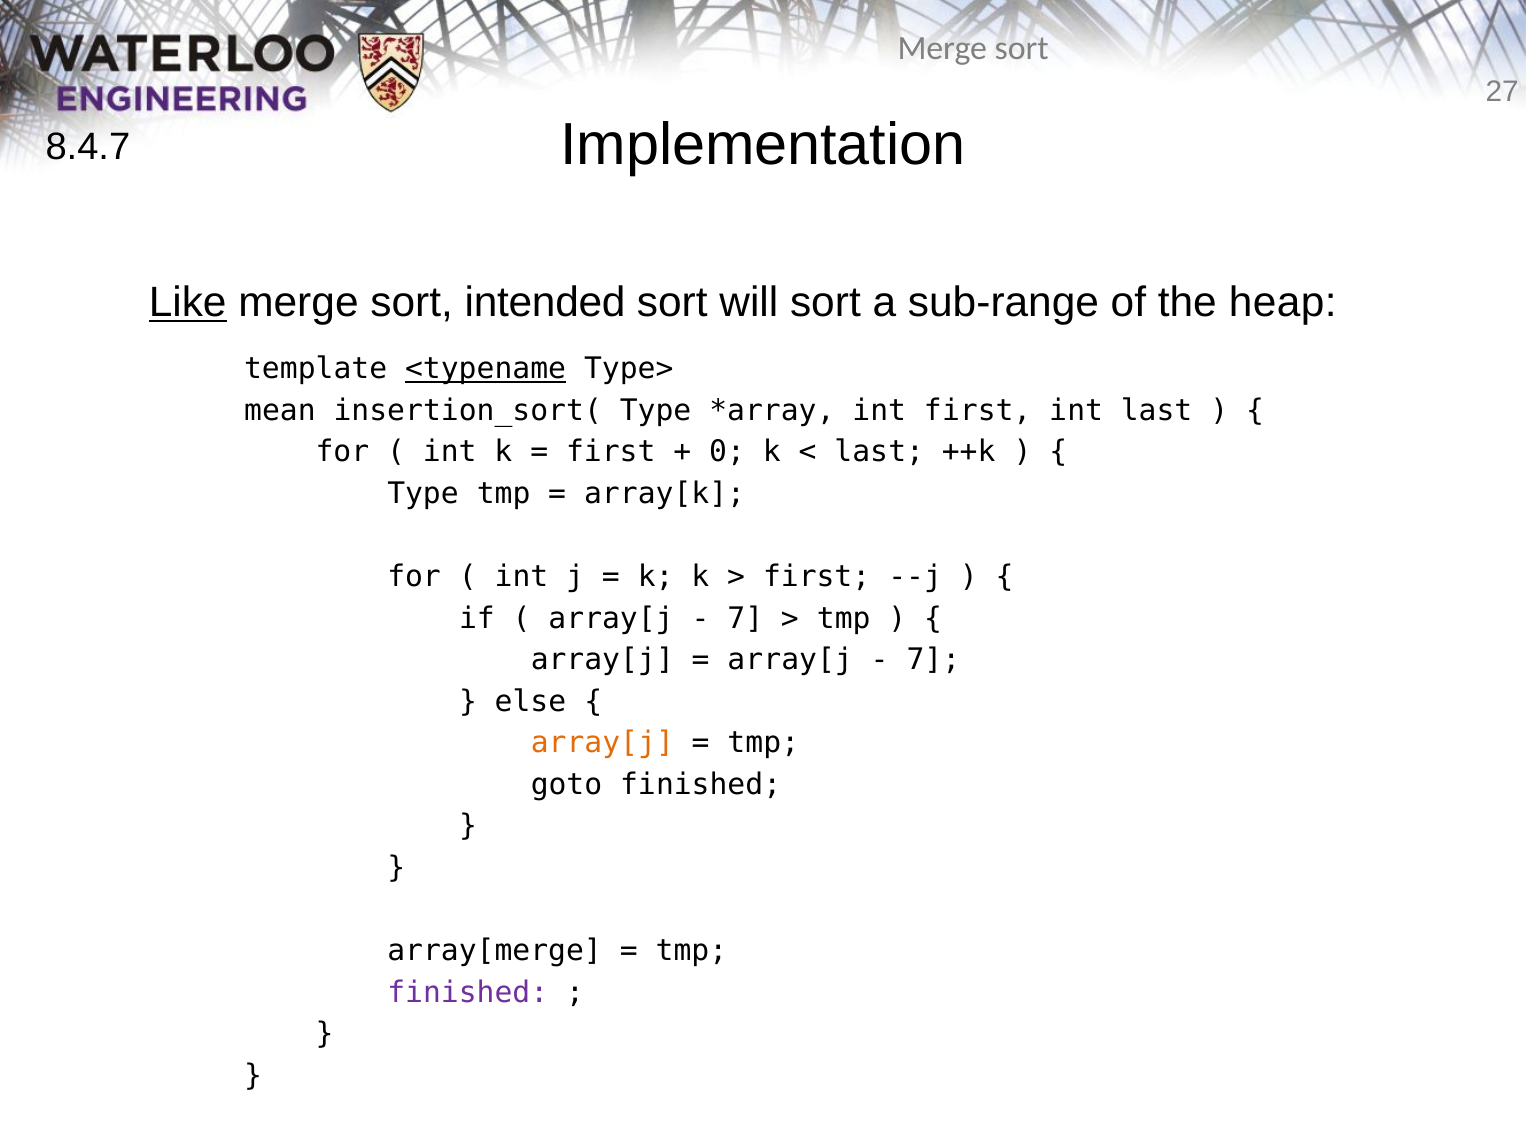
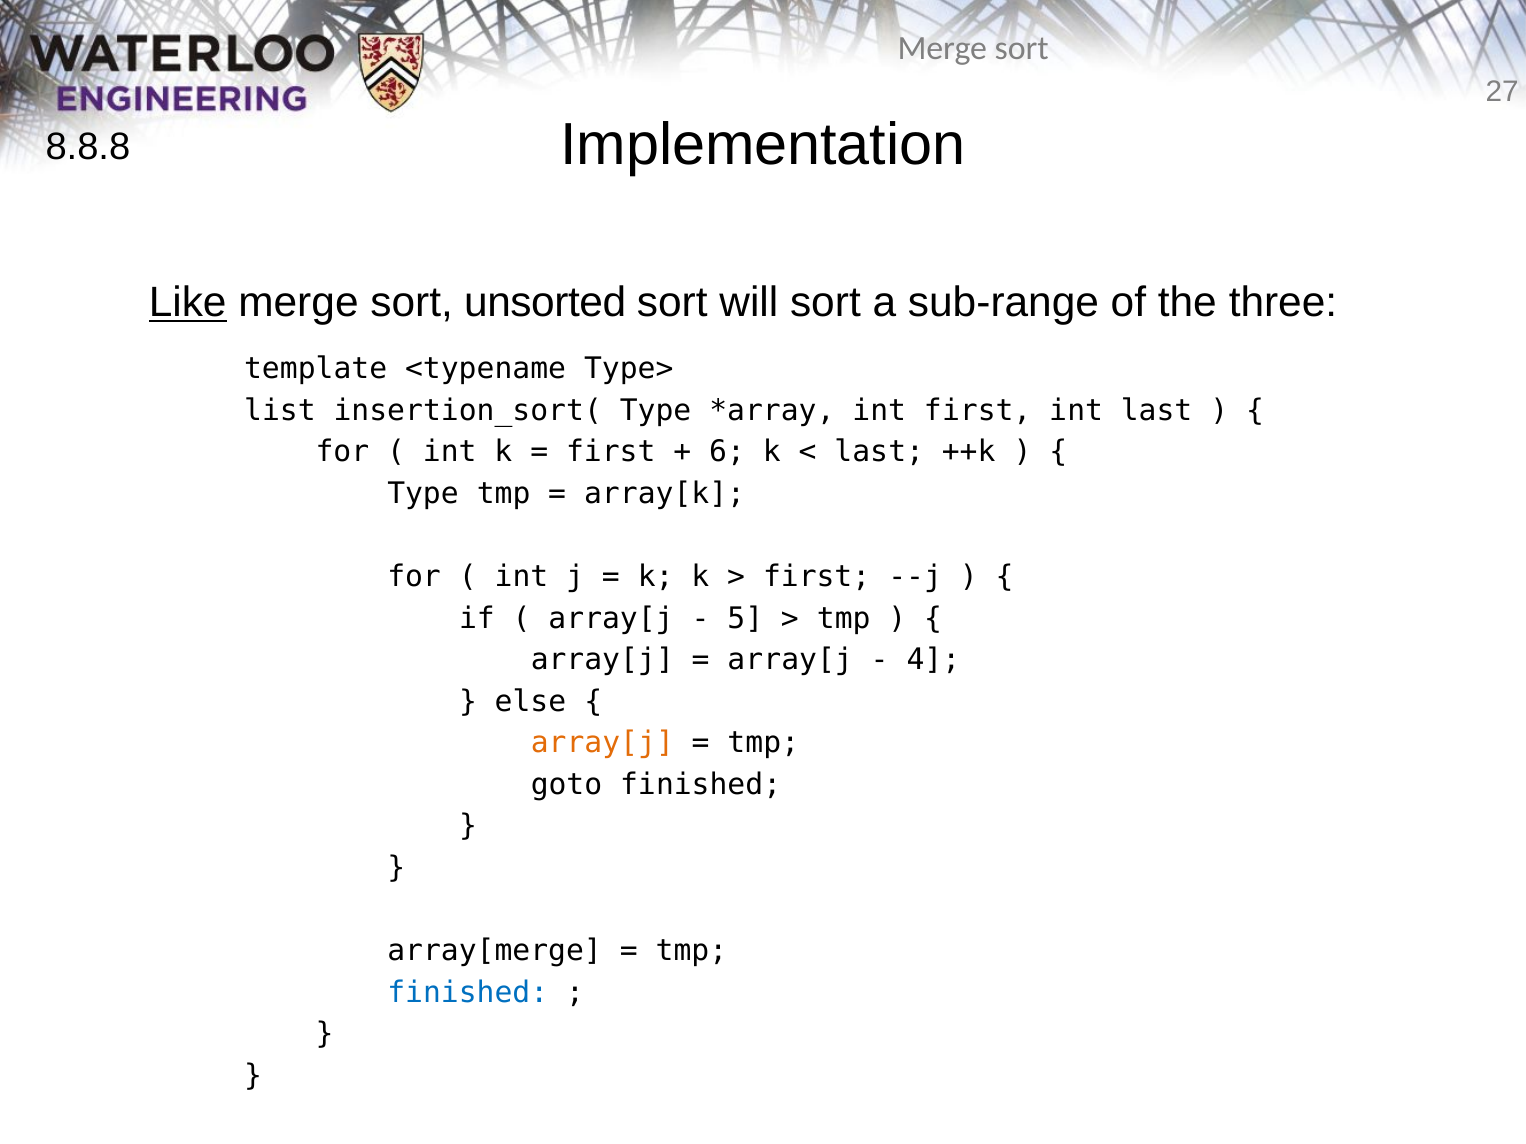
8.4.7: 8.4.7 -> 8.8.8
intended: intended -> unsorted
heap: heap -> three
<typename underline: present -> none
mean: mean -> list
0: 0 -> 6
7 at (745, 619): 7 -> 5
7 at (933, 660): 7 -> 4
finished at (468, 993) colour: purple -> blue
